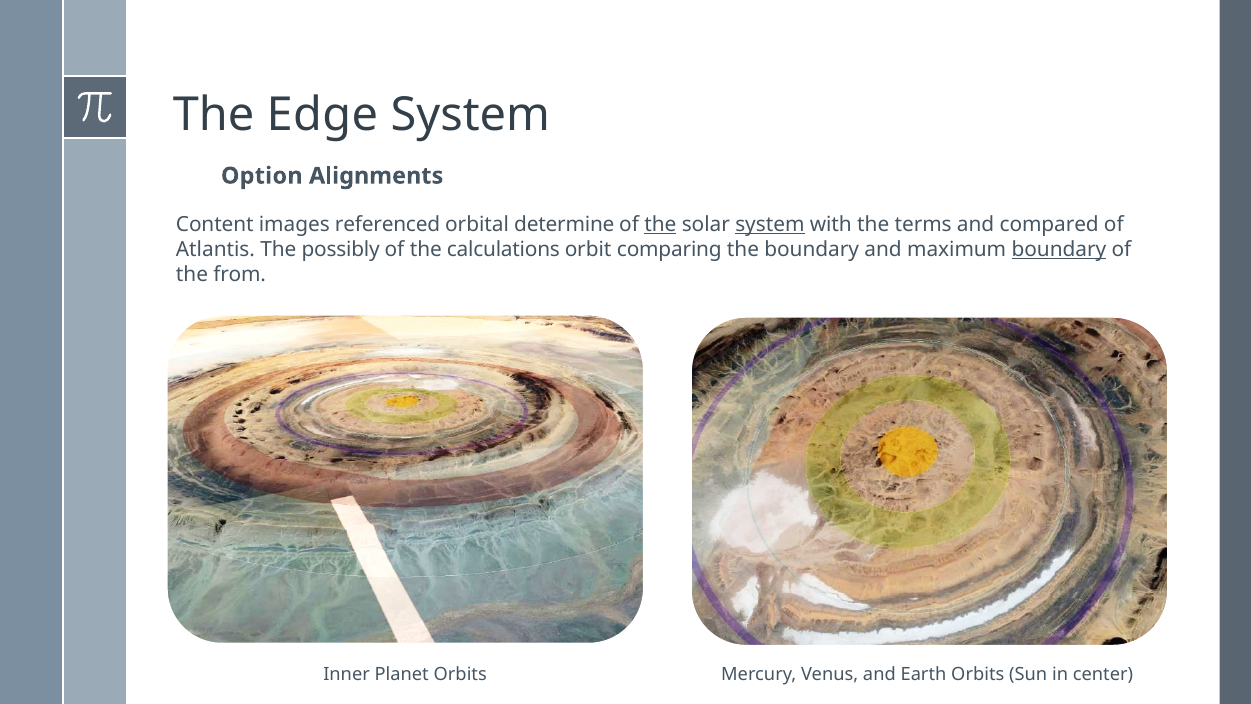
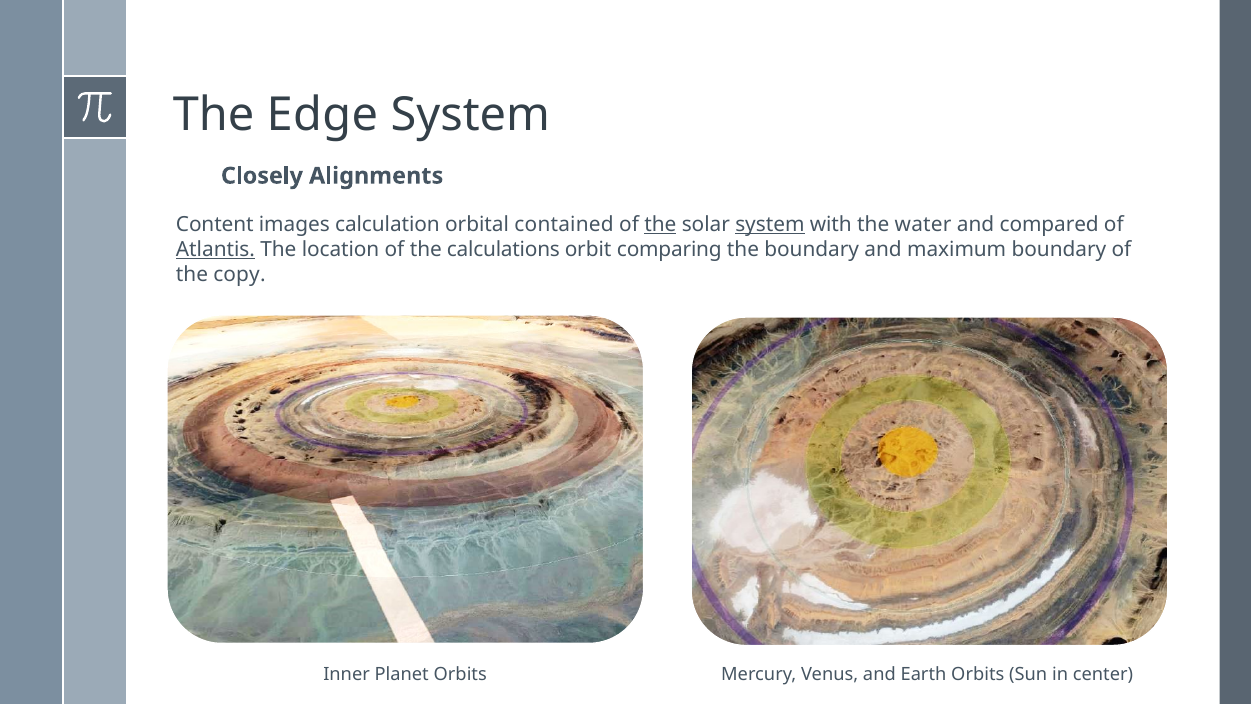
Option: Option -> Closely
referenced: referenced -> calculation
determine: determine -> contained
terms: terms -> water
Atlantis underline: none -> present
possibly: possibly -> location
boundary at (1059, 249) underline: present -> none
from: from -> copy
